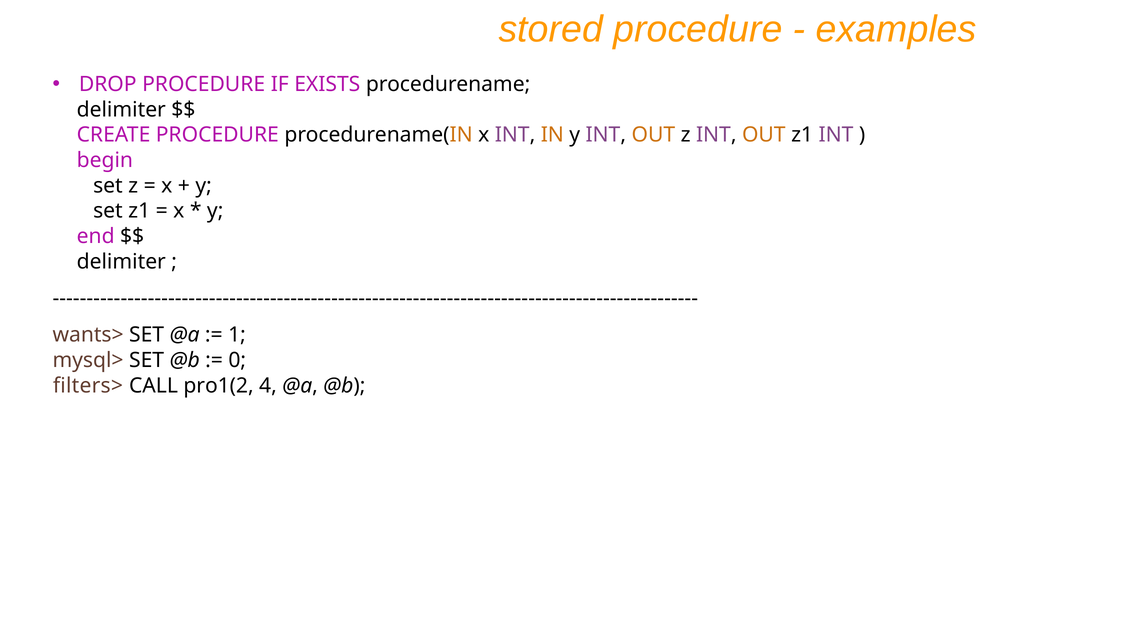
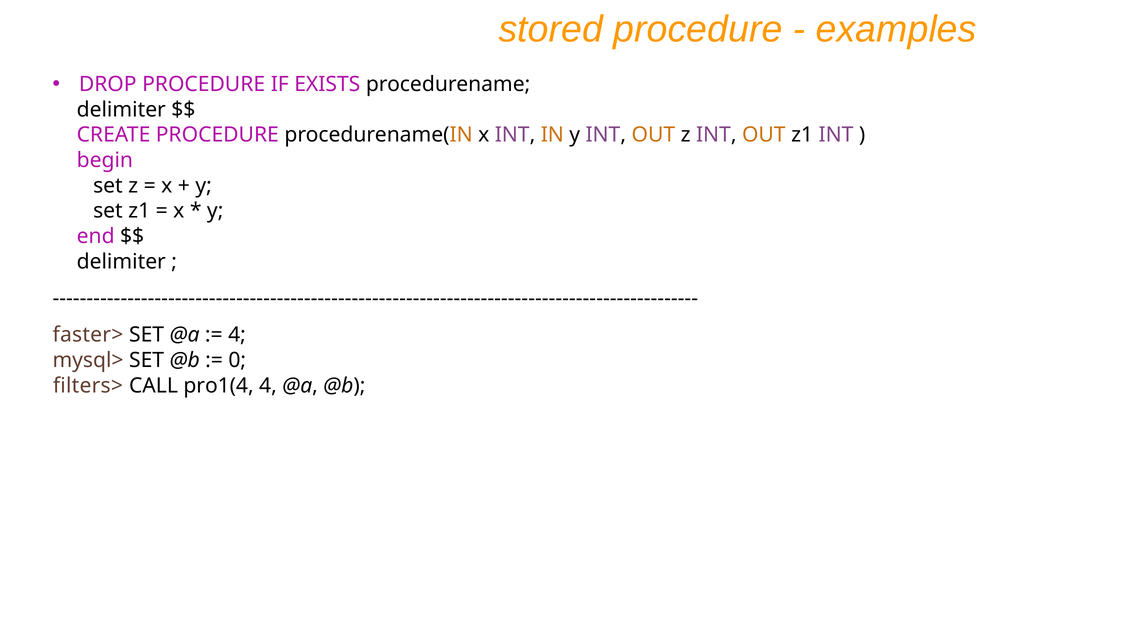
wants>: wants> -> faster>
1 at (237, 335): 1 -> 4
pro1(2: pro1(2 -> pro1(4
